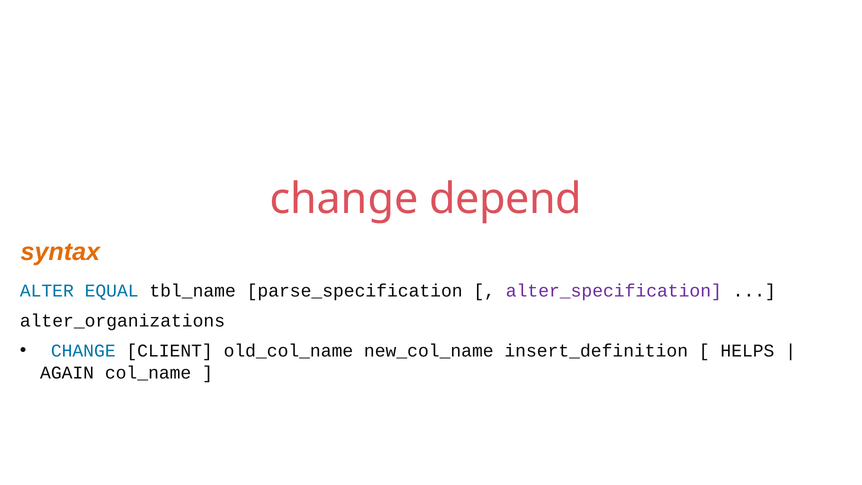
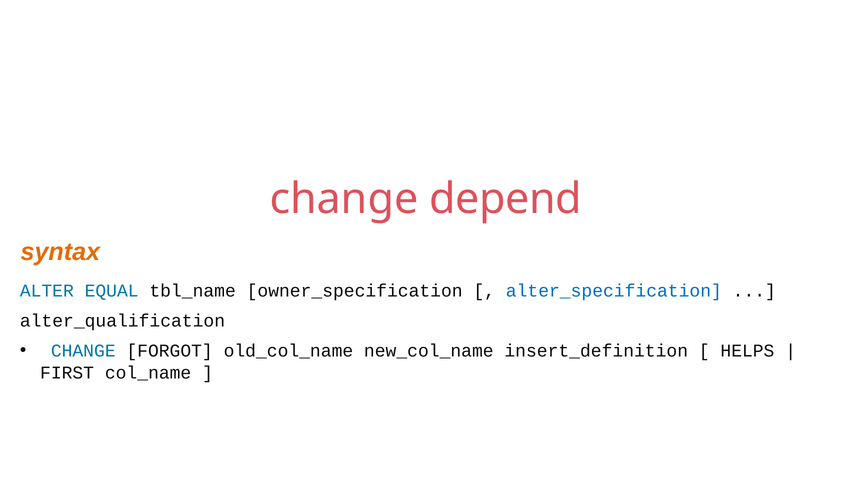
parse_specification: parse_specification -> owner_specification
alter_specification colour: purple -> blue
alter_organizations: alter_organizations -> alter_qualification
CLIENT: CLIENT -> FORGOT
AGAIN: AGAIN -> FIRST
